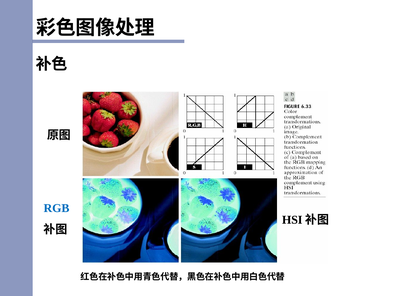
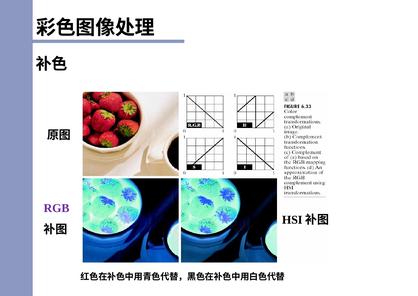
RGB colour: blue -> purple
